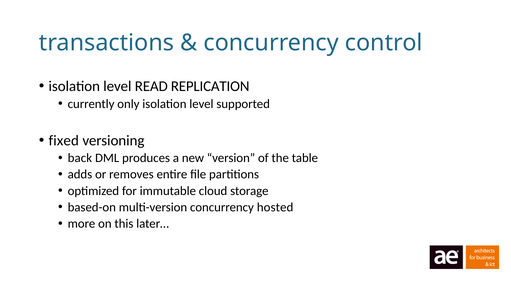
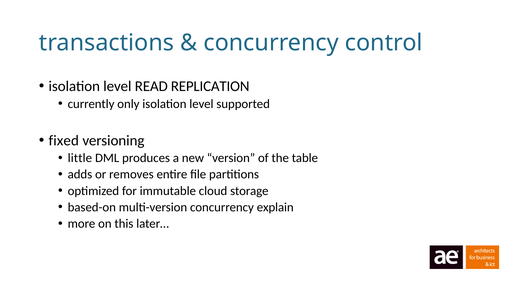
back: back -> little
hosted: hosted -> explain
